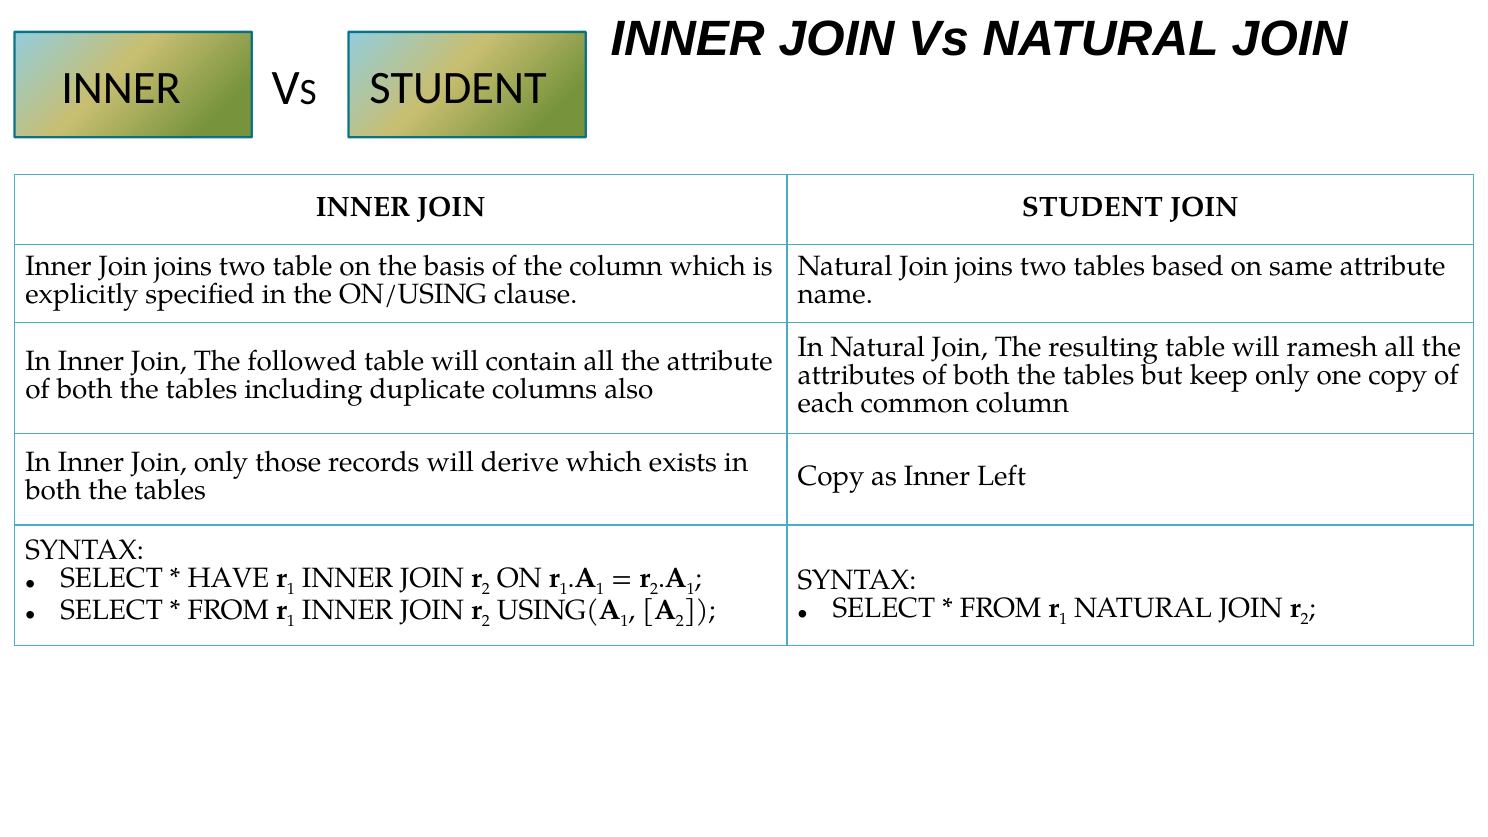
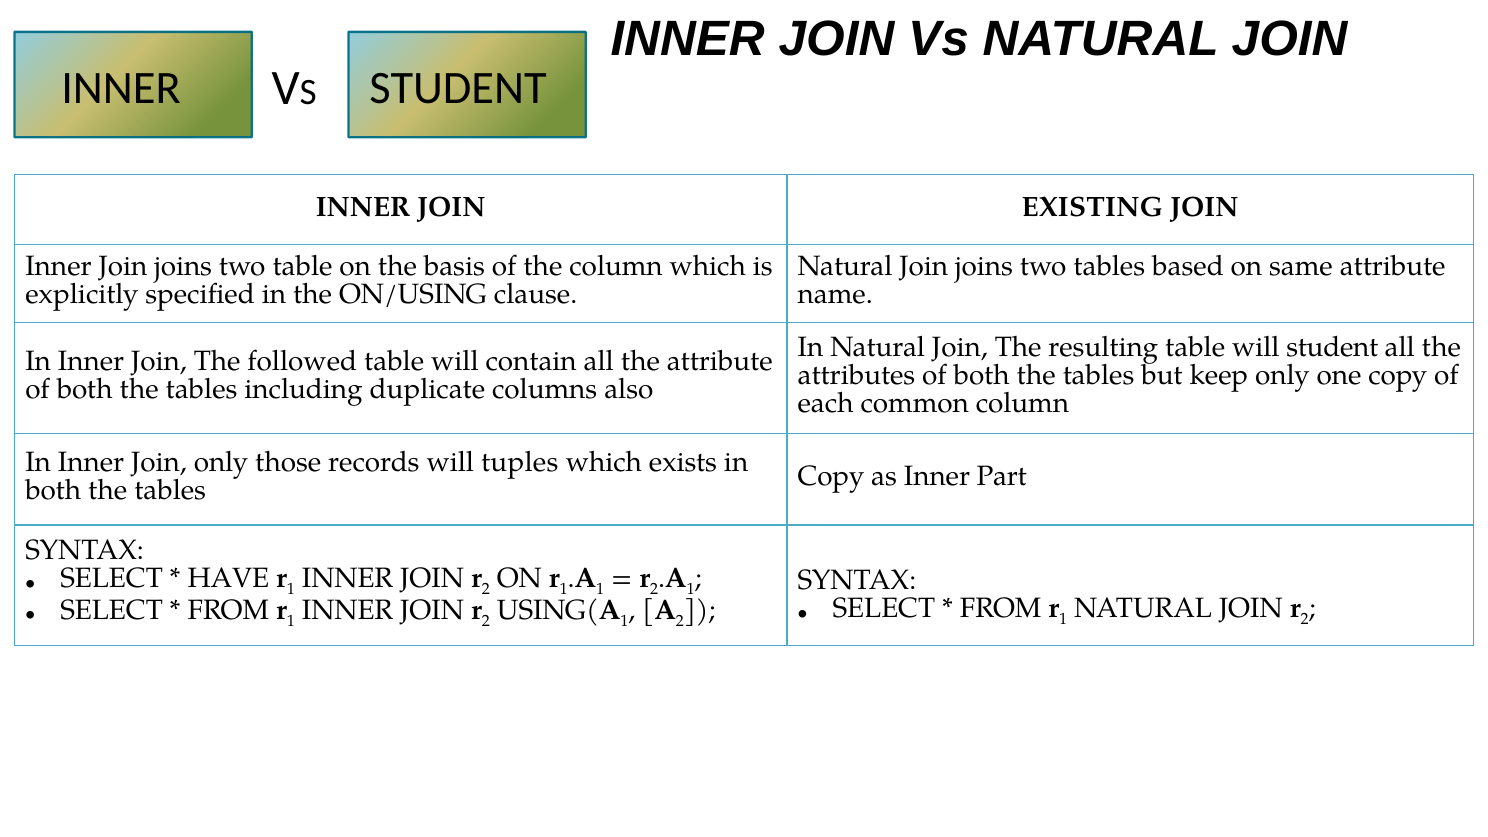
STUDENT at (1092, 207): STUDENT -> EXISTING
will ramesh: ramesh -> student
derive: derive -> tuples
Left: Left -> Part
